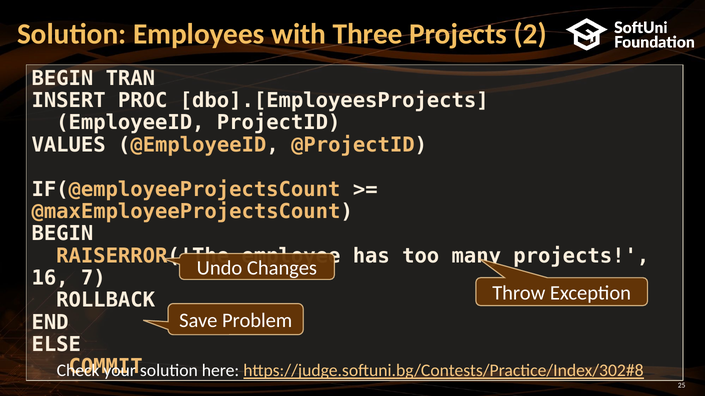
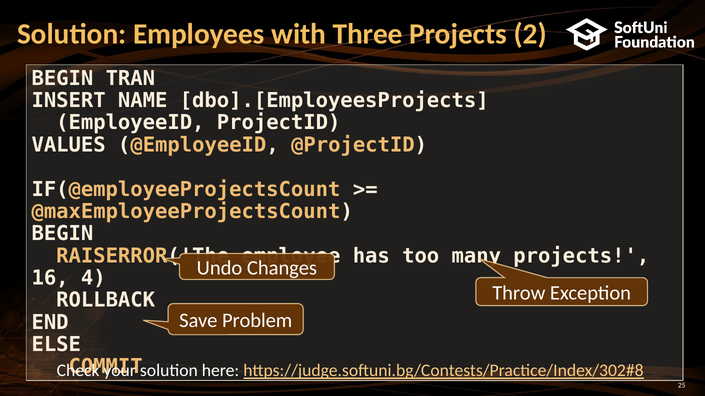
PROC: PROC -> NAME
7: 7 -> 4
